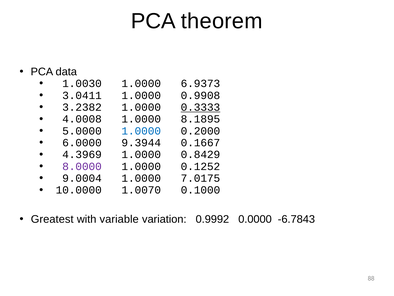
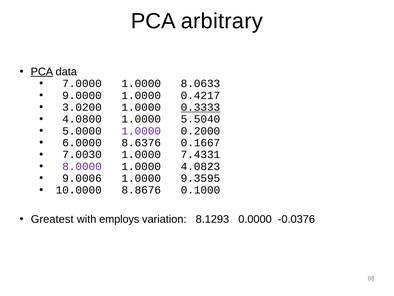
theorem: theorem -> arbitrary
PCA at (42, 72) underline: none -> present
1.0030: 1.0030 -> 7.0000
6.9373: 6.9373 -> 8.0633
3.0411: 3.0411 -> 9.0000
0.9908: 0.9908 -> 0.4217
3.2382: 3.2382 -> 3.0200
4.0008: 4.0008 -> 4.0800
8.1895: 8.1895 -> 5.5040
1.0000 at (141, 131) colour: blue -> purple
9.3944: 9.3944 -> 8.6376
4.3969: 4.3969 -> 7.0030
0.8429: 0.8429 -> 7.4331
0.1252: 0.1252 -> 4.0823
9.0004: 9.0004 -> 9.0006
7.0175: 7.0175 -> 9.3595
1.0070: 1.0070 -> 8.8676
variable: variable -> employs
0.9992: 0.9992 -> 8.1293
-6.7843: -6.7843 -> -0.0376
